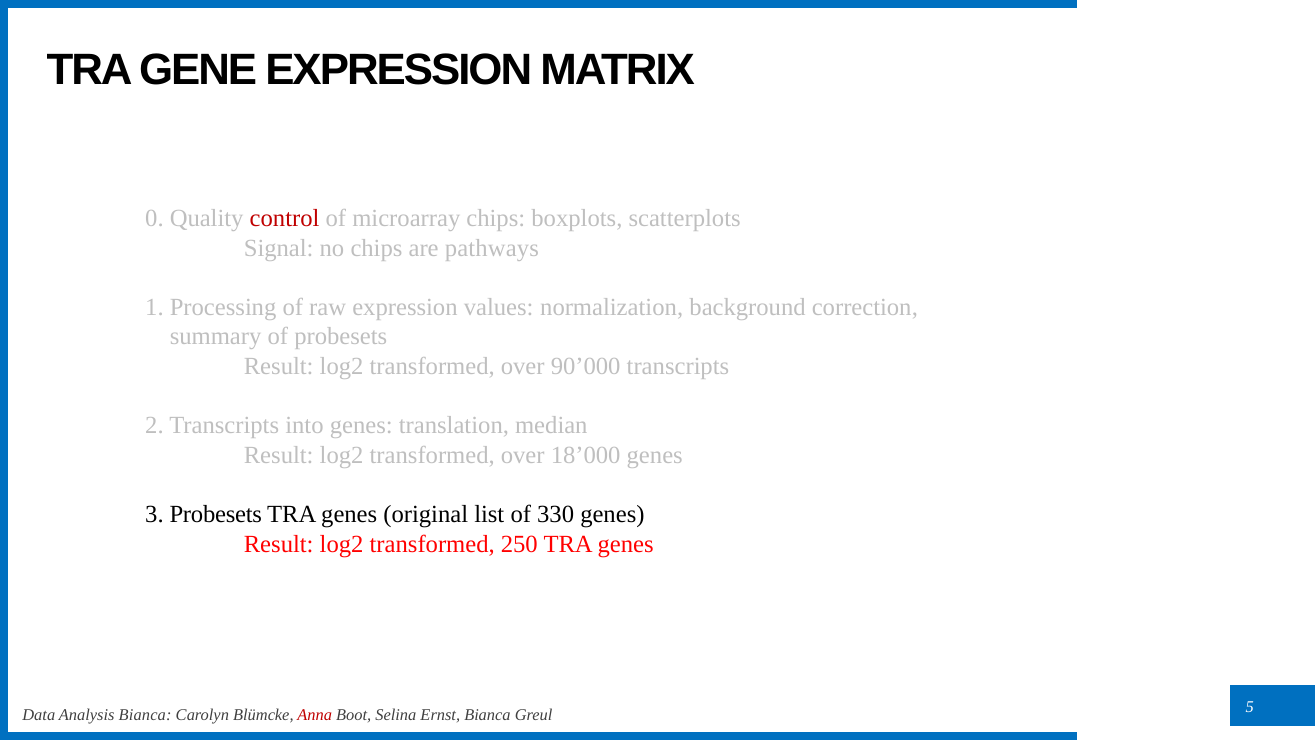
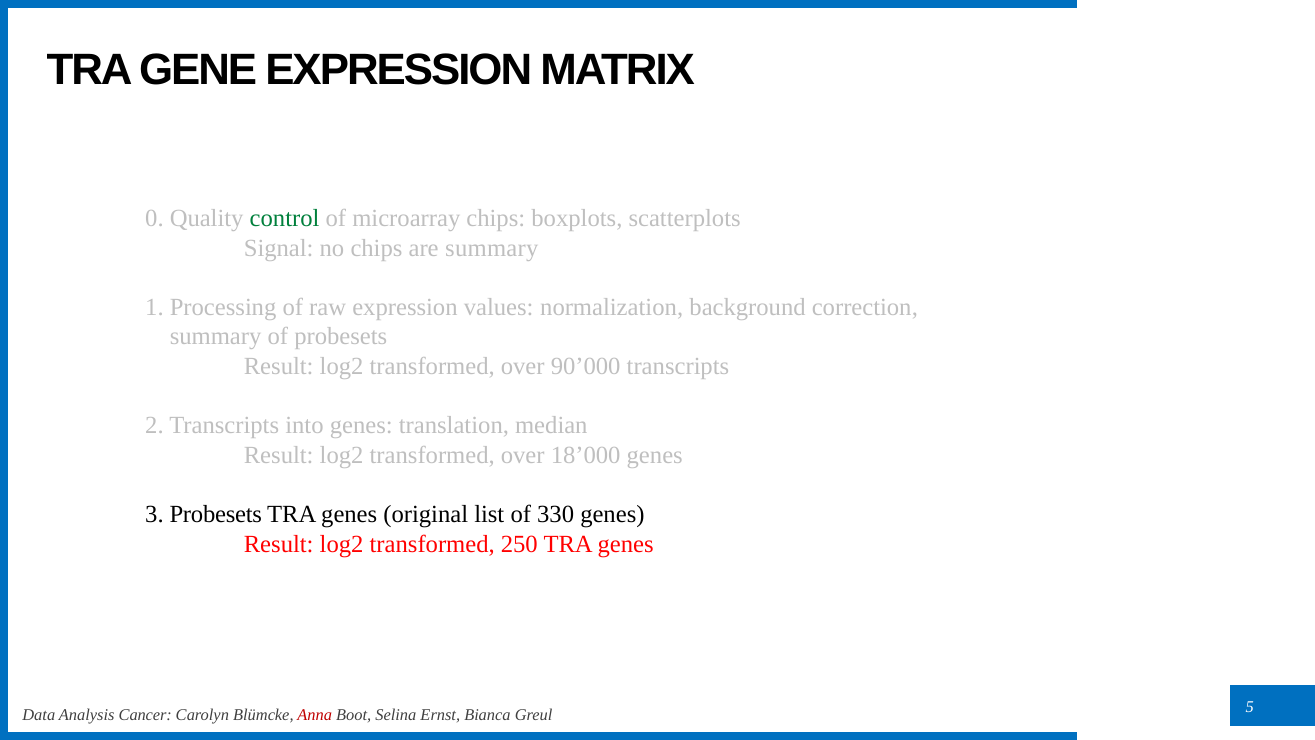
control colour: red -> green
are pathways: pathways -> summary
Analysis Bianca: Bianca -> Cancer
